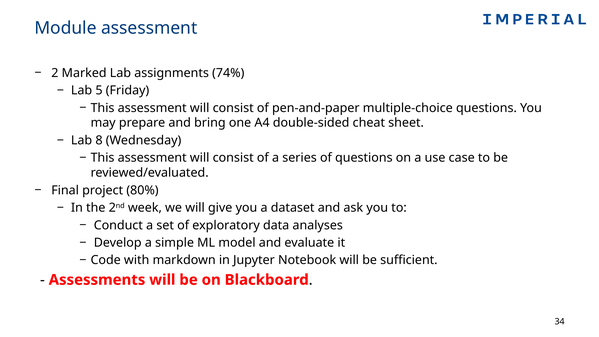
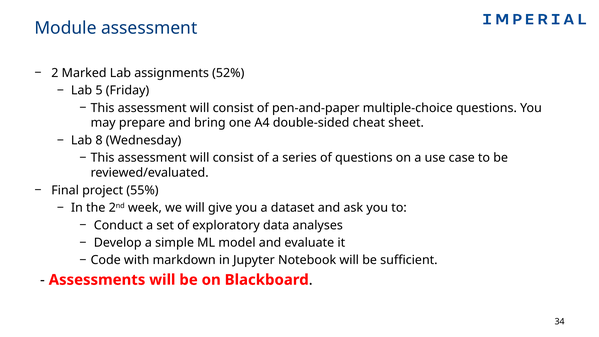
74%: 74% -> 52%
80%: 80% -> 55%
